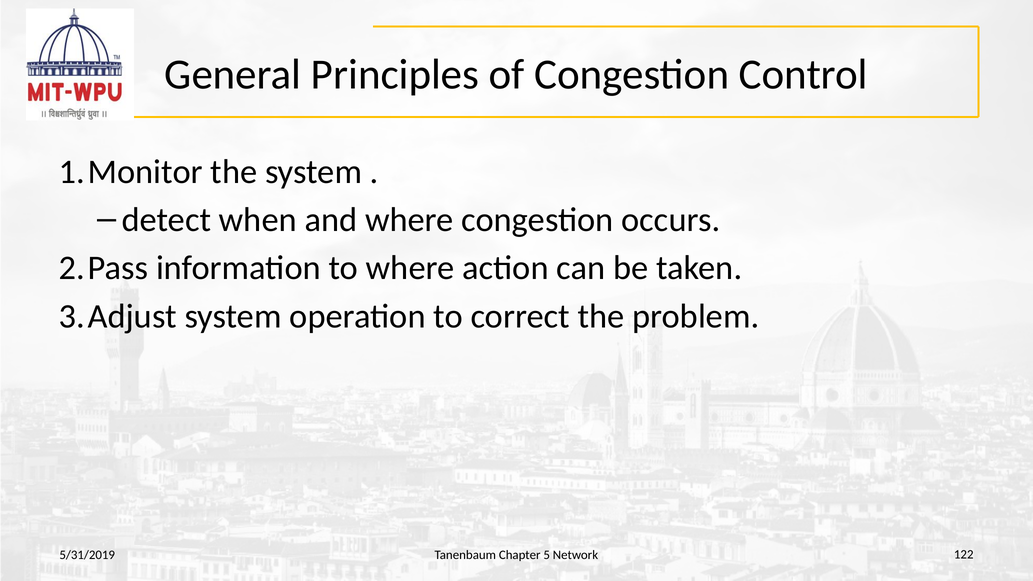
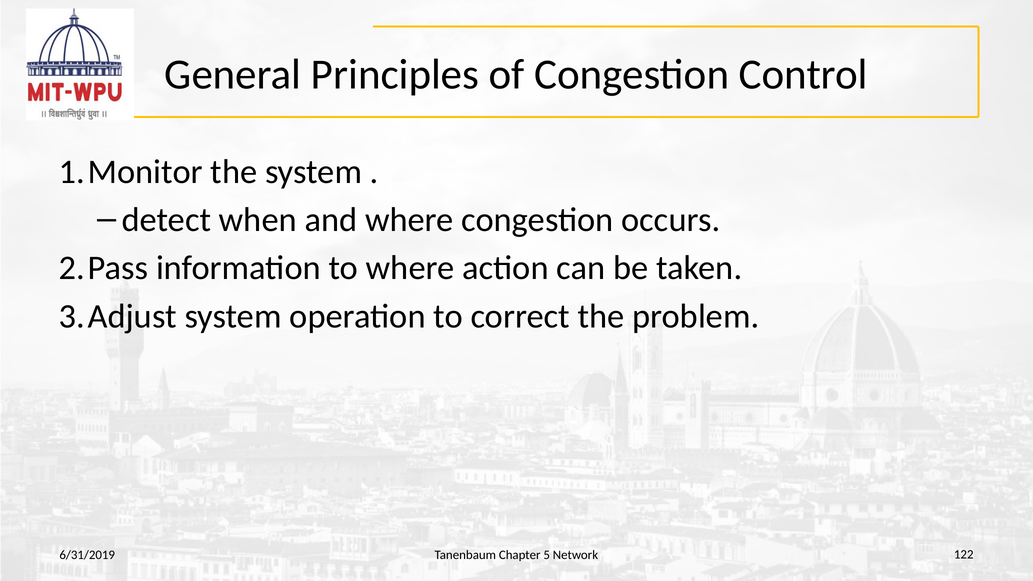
5/31/2019: 5/31/2019 -> 6/31/2019
